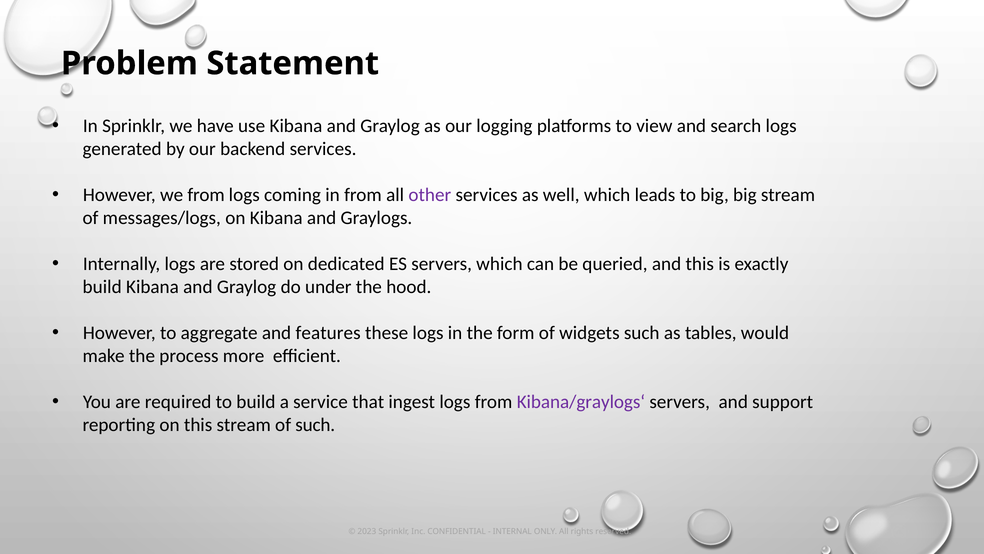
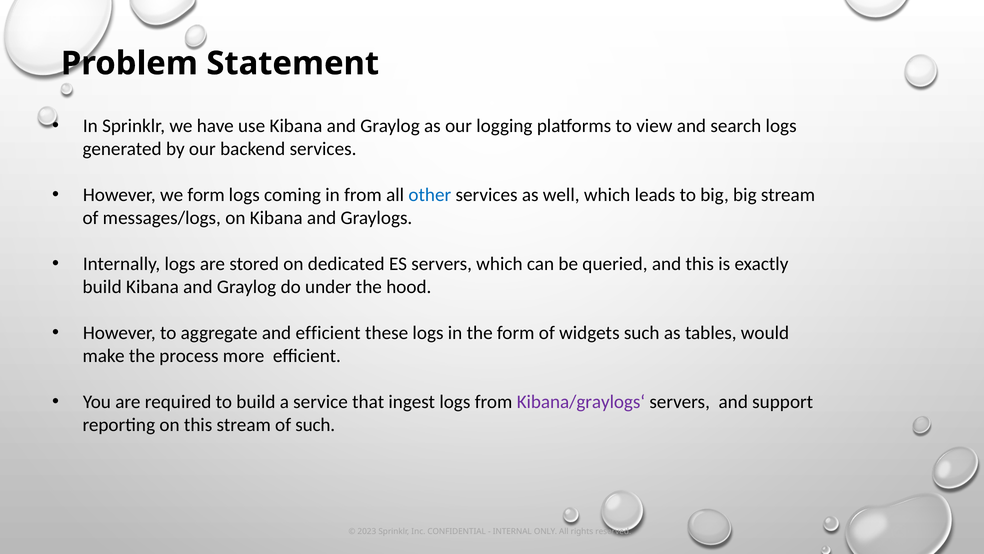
we from: from -> form
other colour: purple -> blue
and features: features -> efficient
